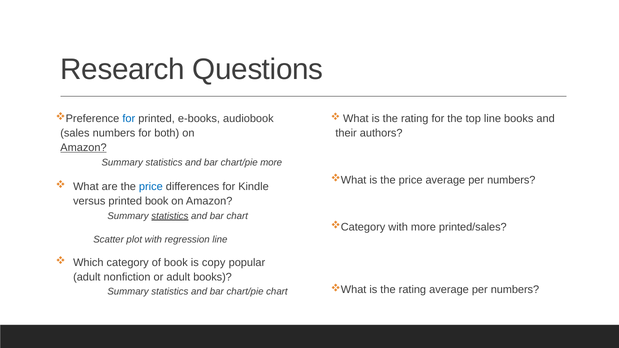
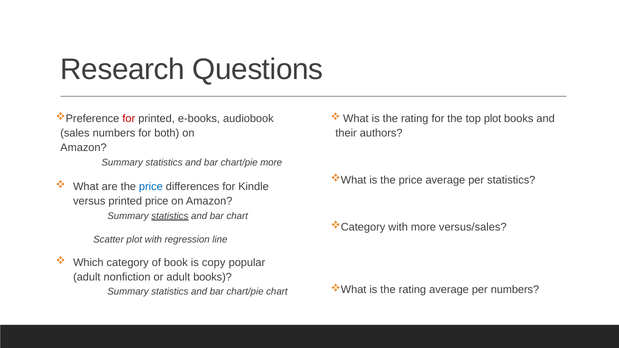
for at (129, 119) colour: blue -> red
top line: line -> plot
Amazon at (84, 148) underline: present -> none
price average per numbers: numbers -> statistics
printed book: book -> price
printed/sales: printed/sales -> versus/sales
